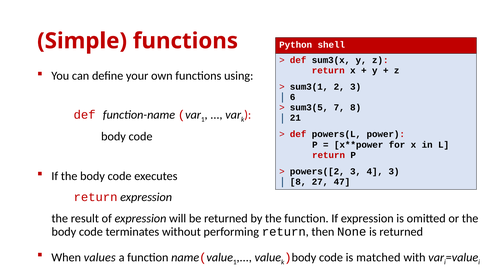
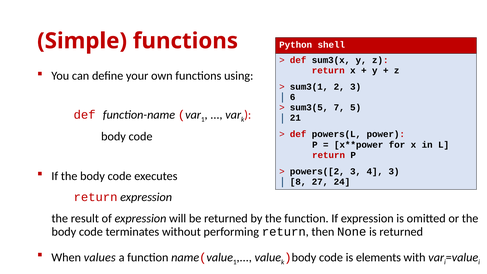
7 8: 8 -> 5
47: 47 -> 24
matched: matched -> elements
